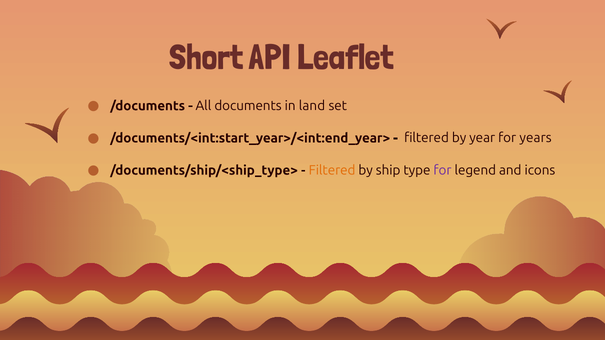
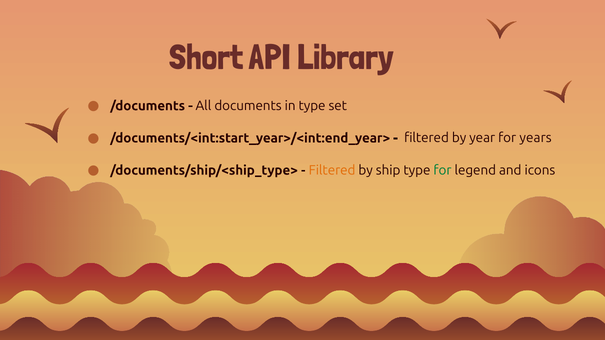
Leaflet: Leaflet -> Library
in land: land -> type
for at (442, 170) colour: purple -> green
